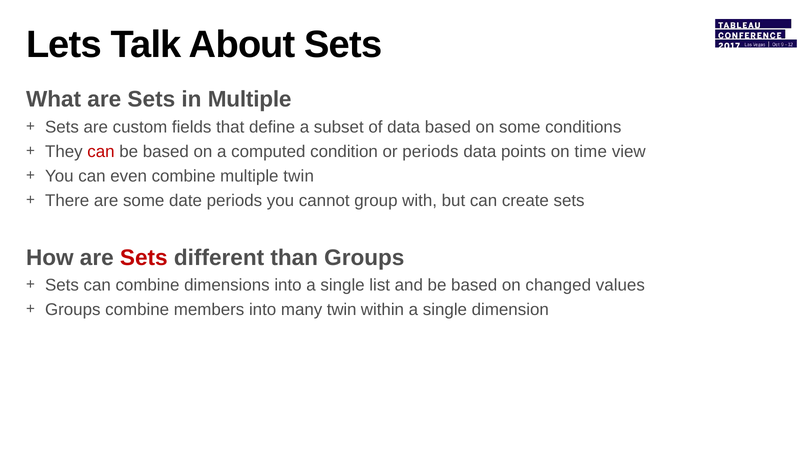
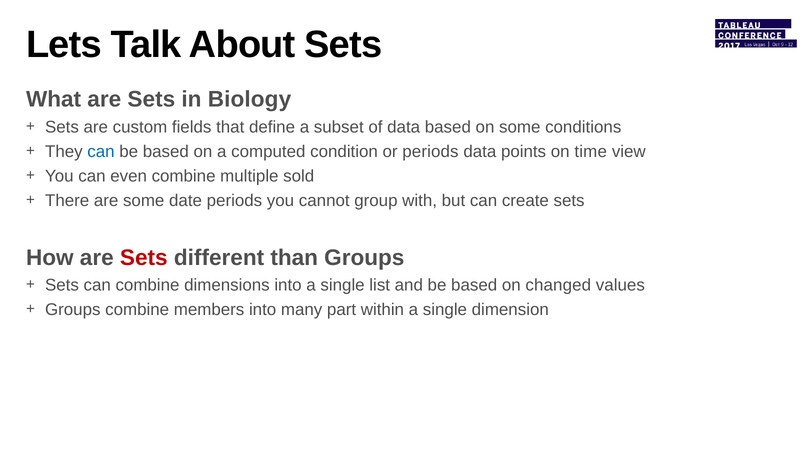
in Multiple: Multiple -> Biology
can at (101, 151) colour: red -> blue
multiple twin: twin -> sold
many twin: twin -> part
